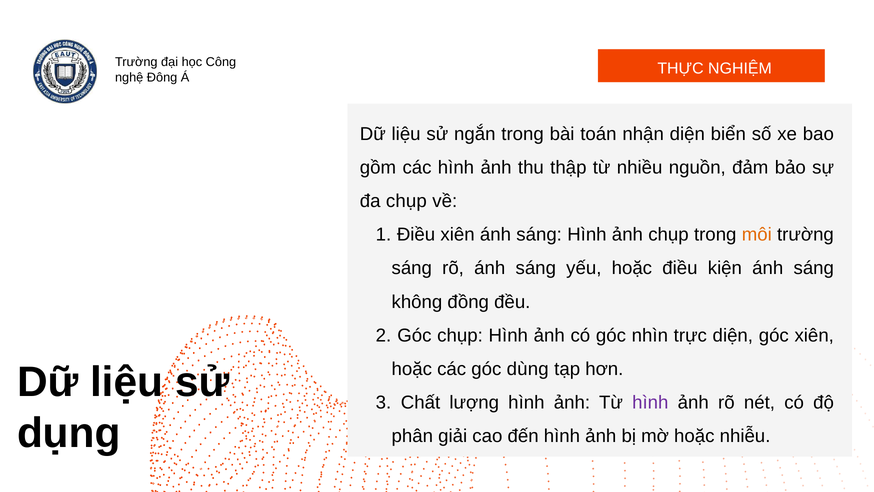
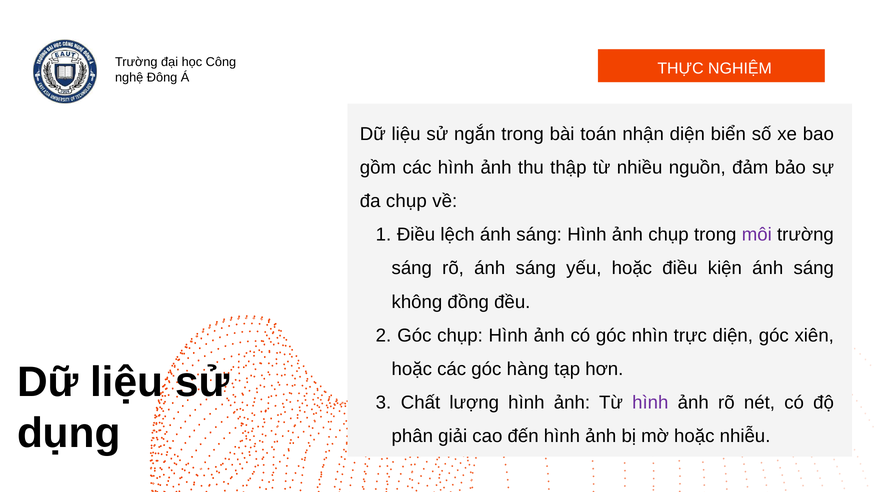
Điều xiên: xiên -> lệch
môi colour: orange -> purple
dùng: dùng -> hàng
